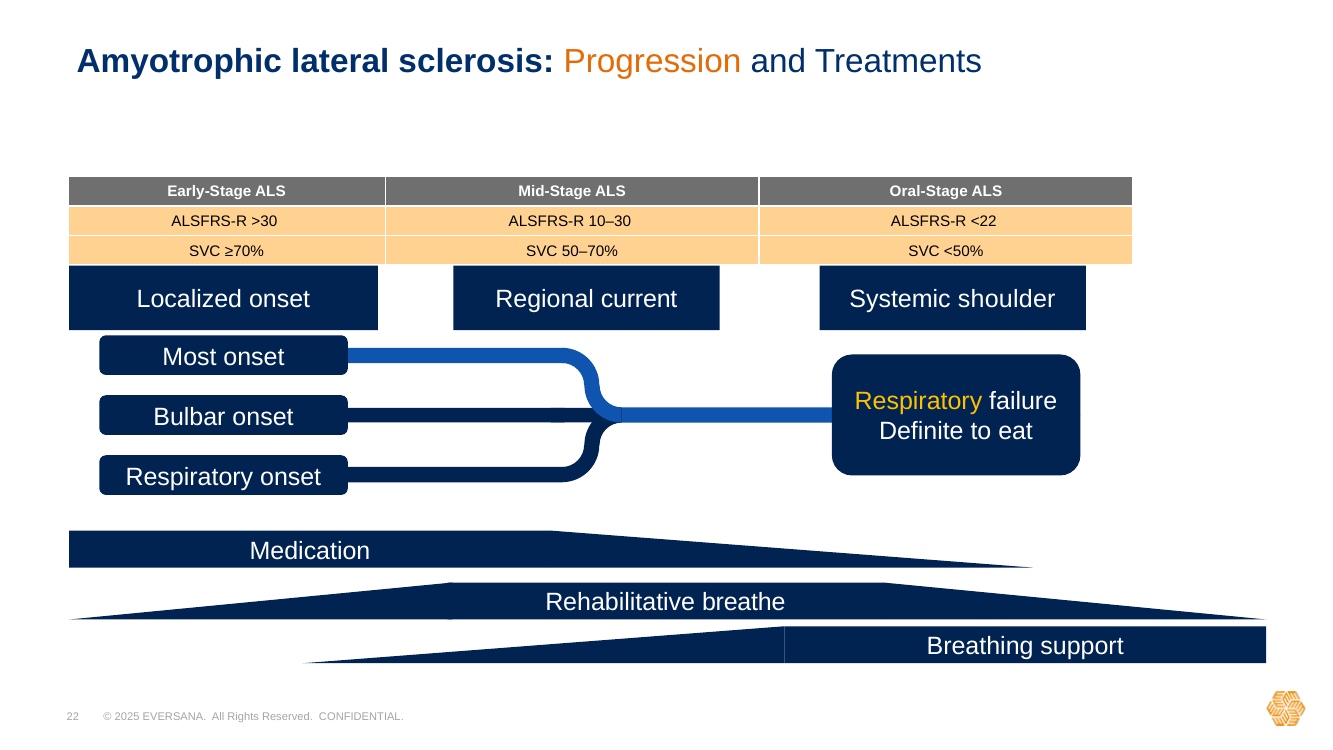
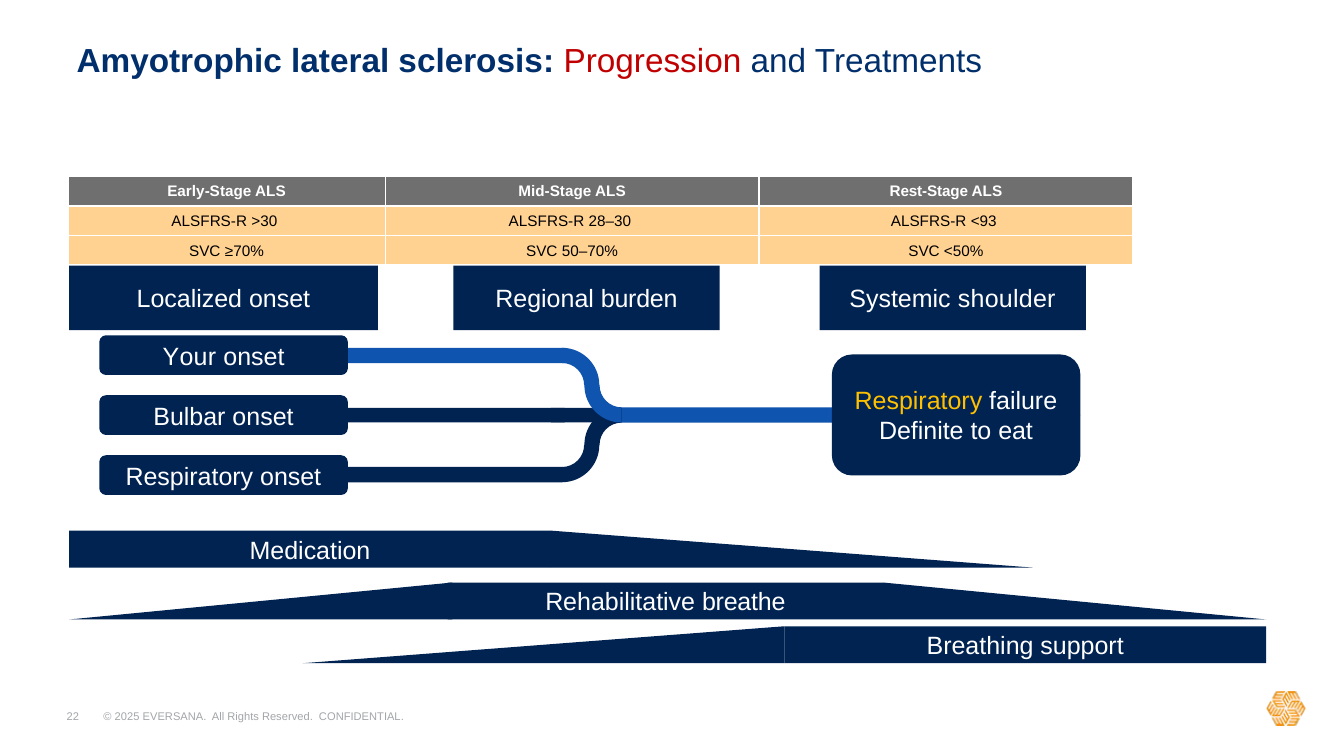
Progression colour: orange -> red
Oral-Stage: Oral-Stage -> Rest-Stage
10–30: 10–30 -> 28–30
<22: <22 -> <93
current: current -> burden
Most: Most -> Your
